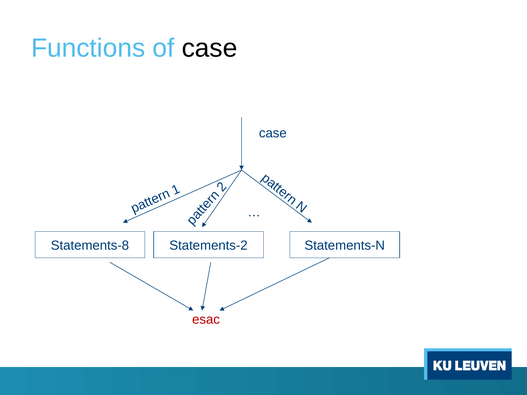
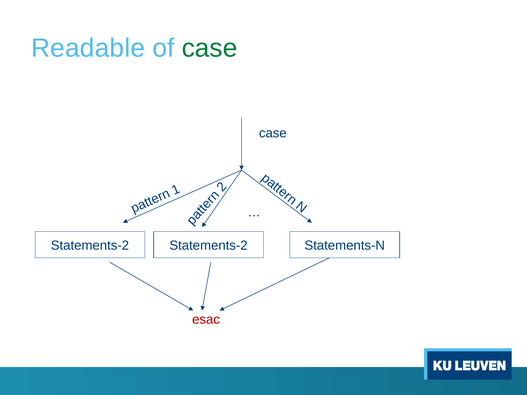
Functions: Functions -> Readable
case at (210, 48) colour: black -> green
Statements-8 at (90, 246): Statements-8 -> Statements-2
